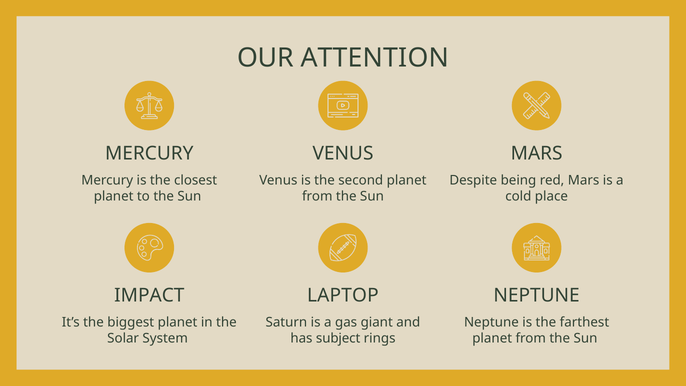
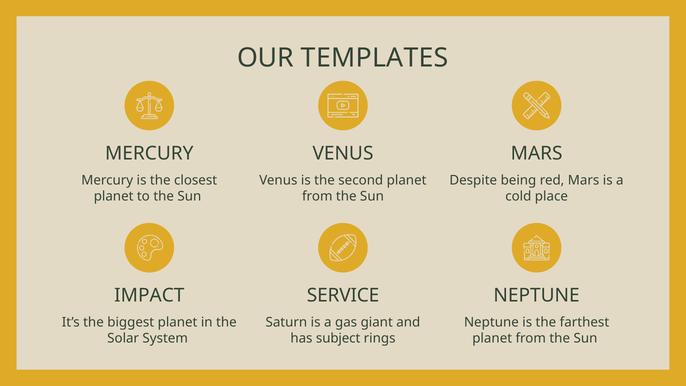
ATTENTION: ATTENTION -> TEMPLATES
LAPTOP: LAPTOP -> SERVICE
